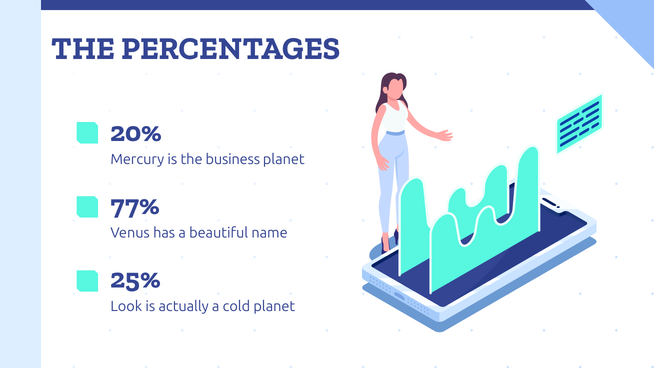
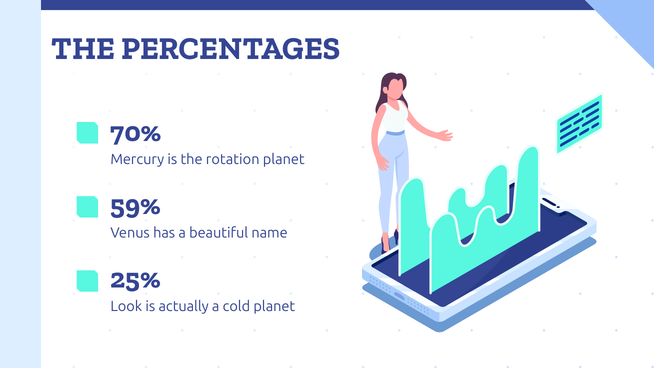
20%: 20% -> 70%
business: business -> rotation
77%: 77% -> 59%
